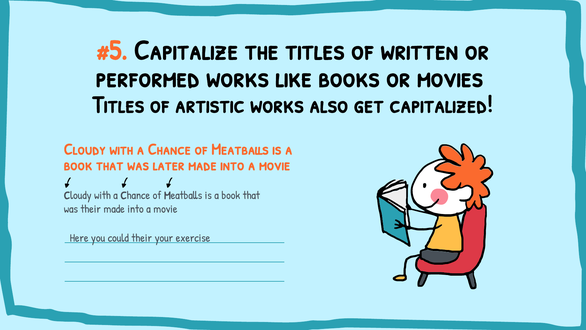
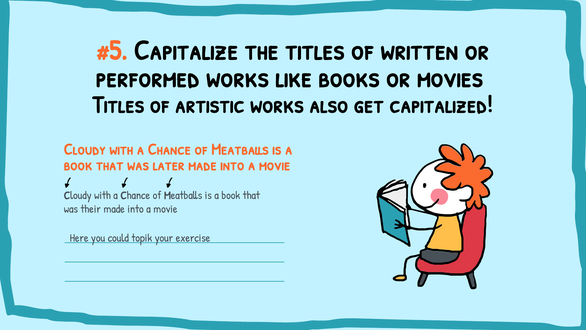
could their: their -> topik
